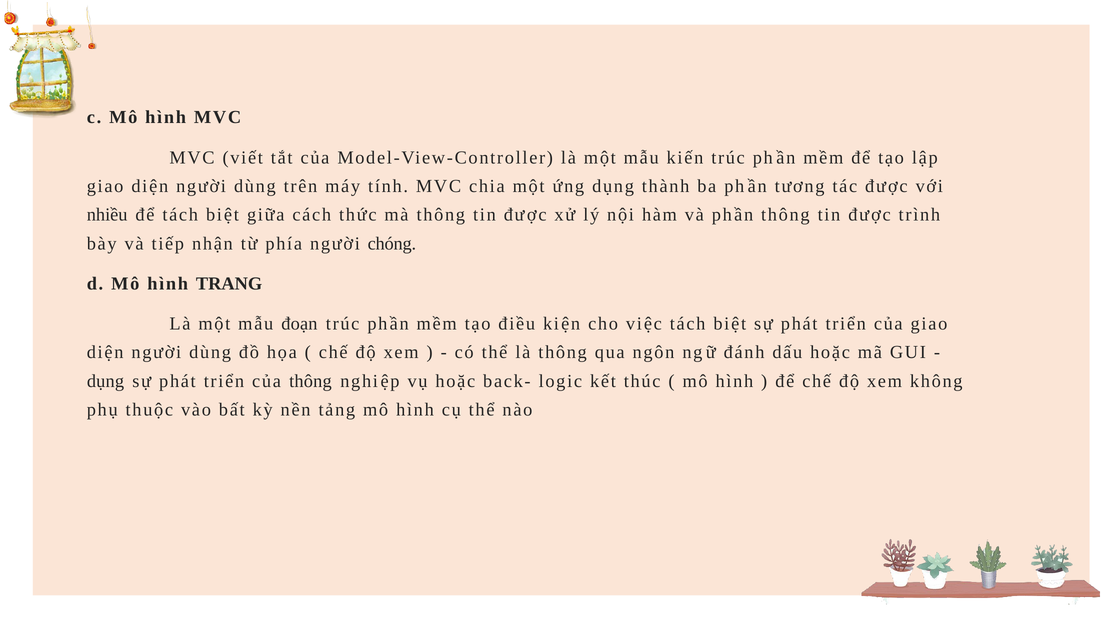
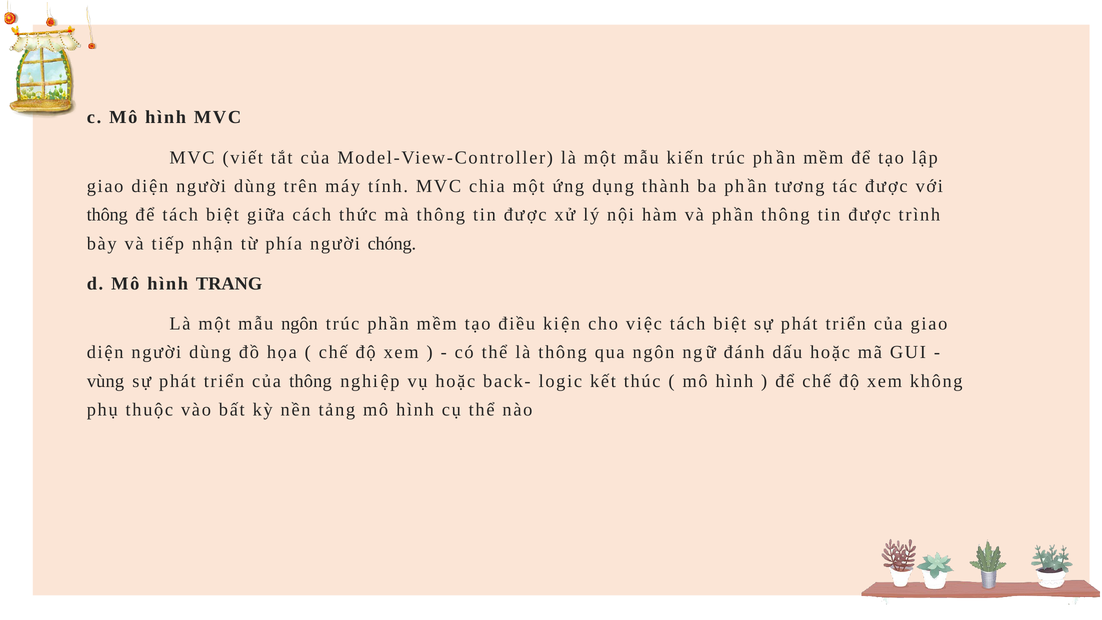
nhiều at (107, 215): nhiều -> thông
mẫu đoạn: đoạn -> ngôn
dụng at (106, 381): dụng -> vùng
